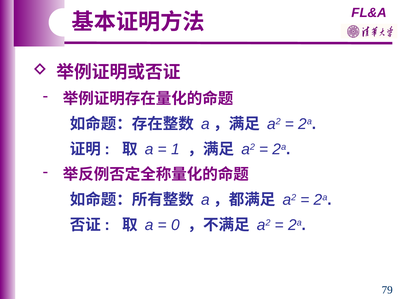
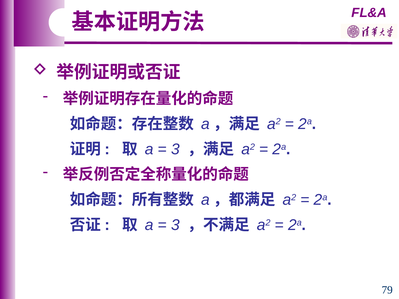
1 at (175, 149): 1 -> 3
0 at (175, 225): 0 -> 3
